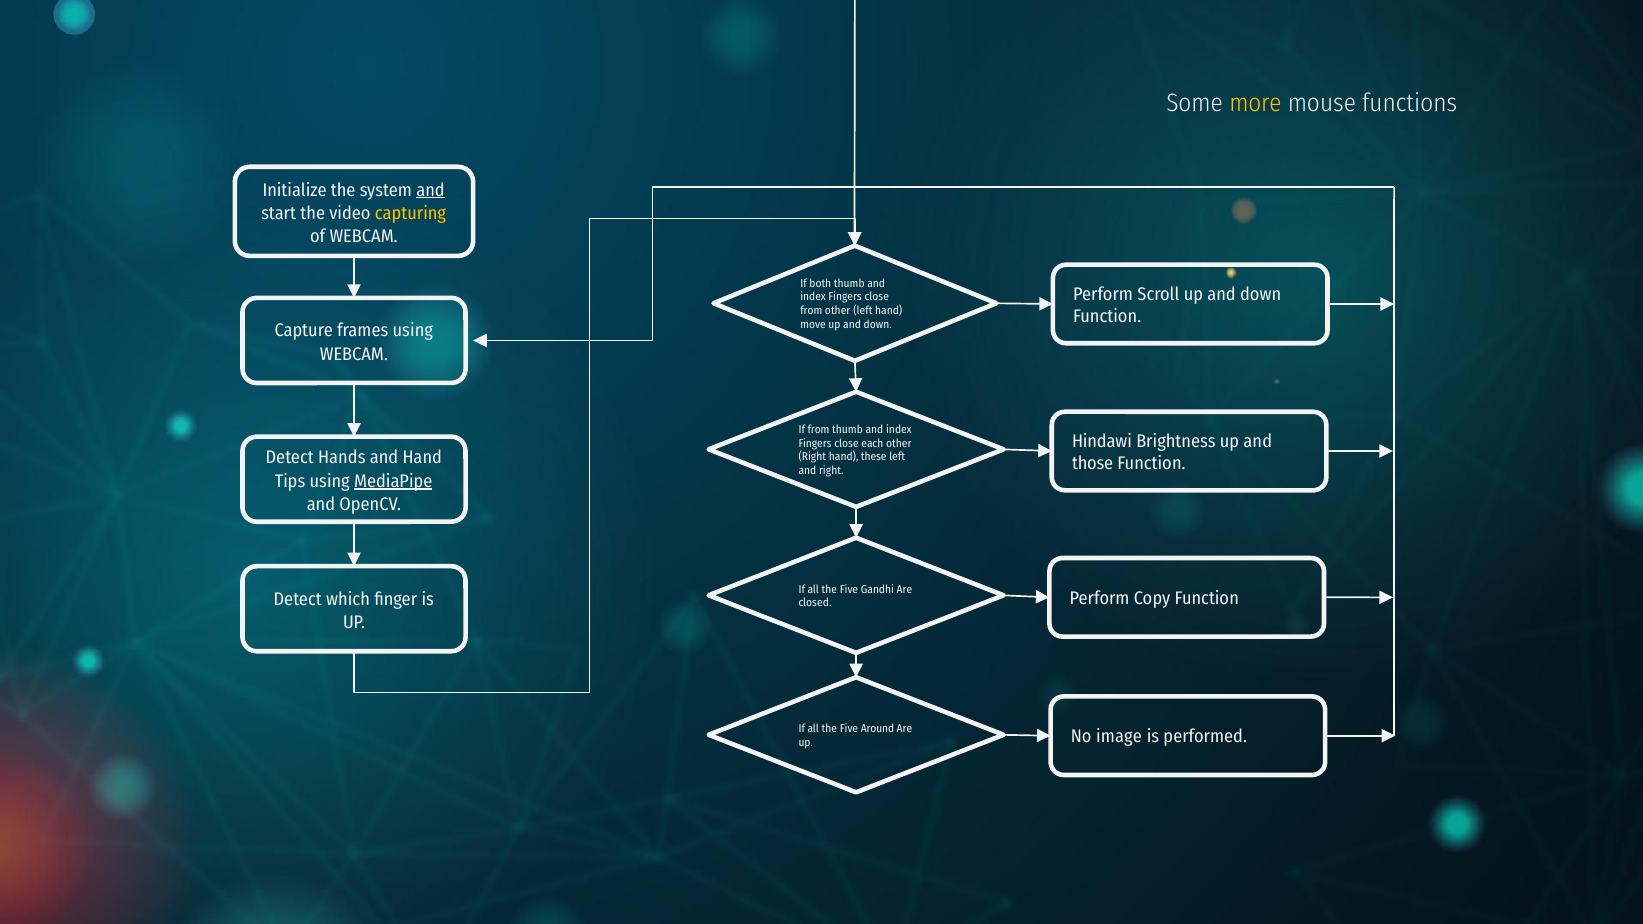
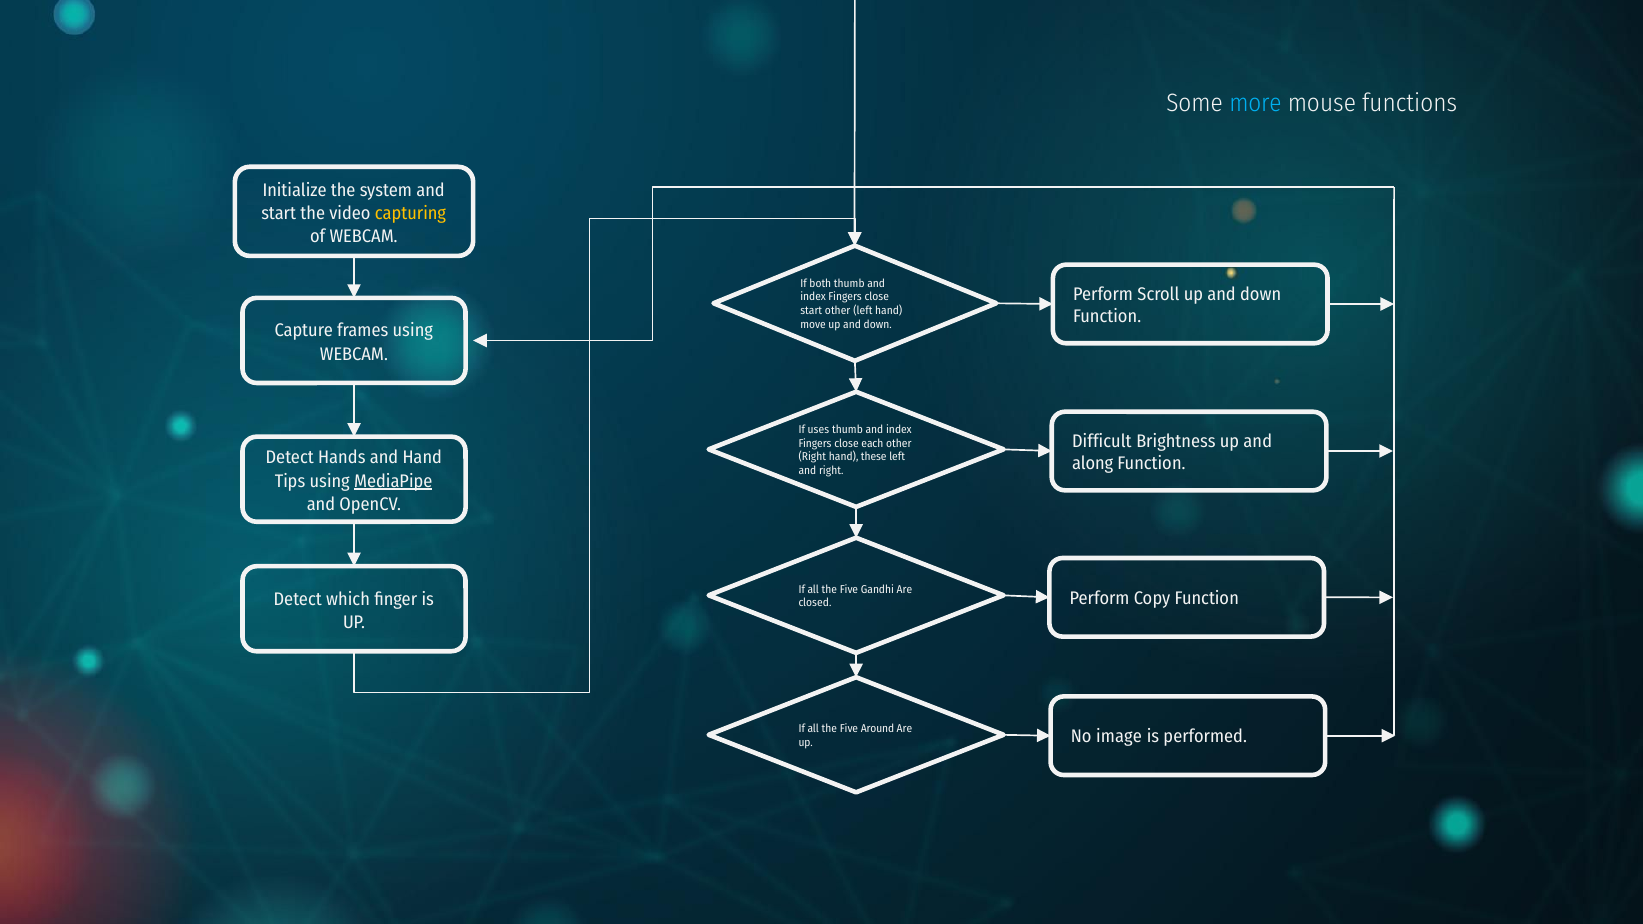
more colour: yellow -> light blue
and at (431, 190) underline: present -> none
from at (811, 311): from -> start
If from: from -> uses
Hindawi: Hindawi -> Difficult
those: those -> along
